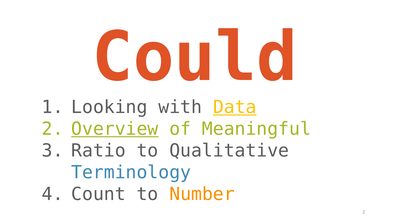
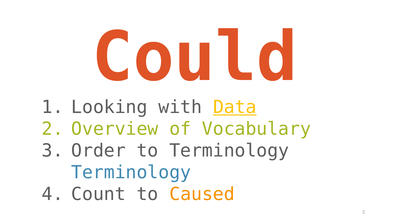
Overview underline: present -> none
Meaningful: Meaningful -> Vocabulary
Ratio: Ratio -> Order
to Qualitative: Qualitative -> Terminology
Number: Number -> Caused
